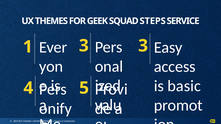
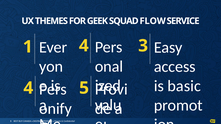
STEPS: STEPS -> FLOW
1 3: 3 -> 4
